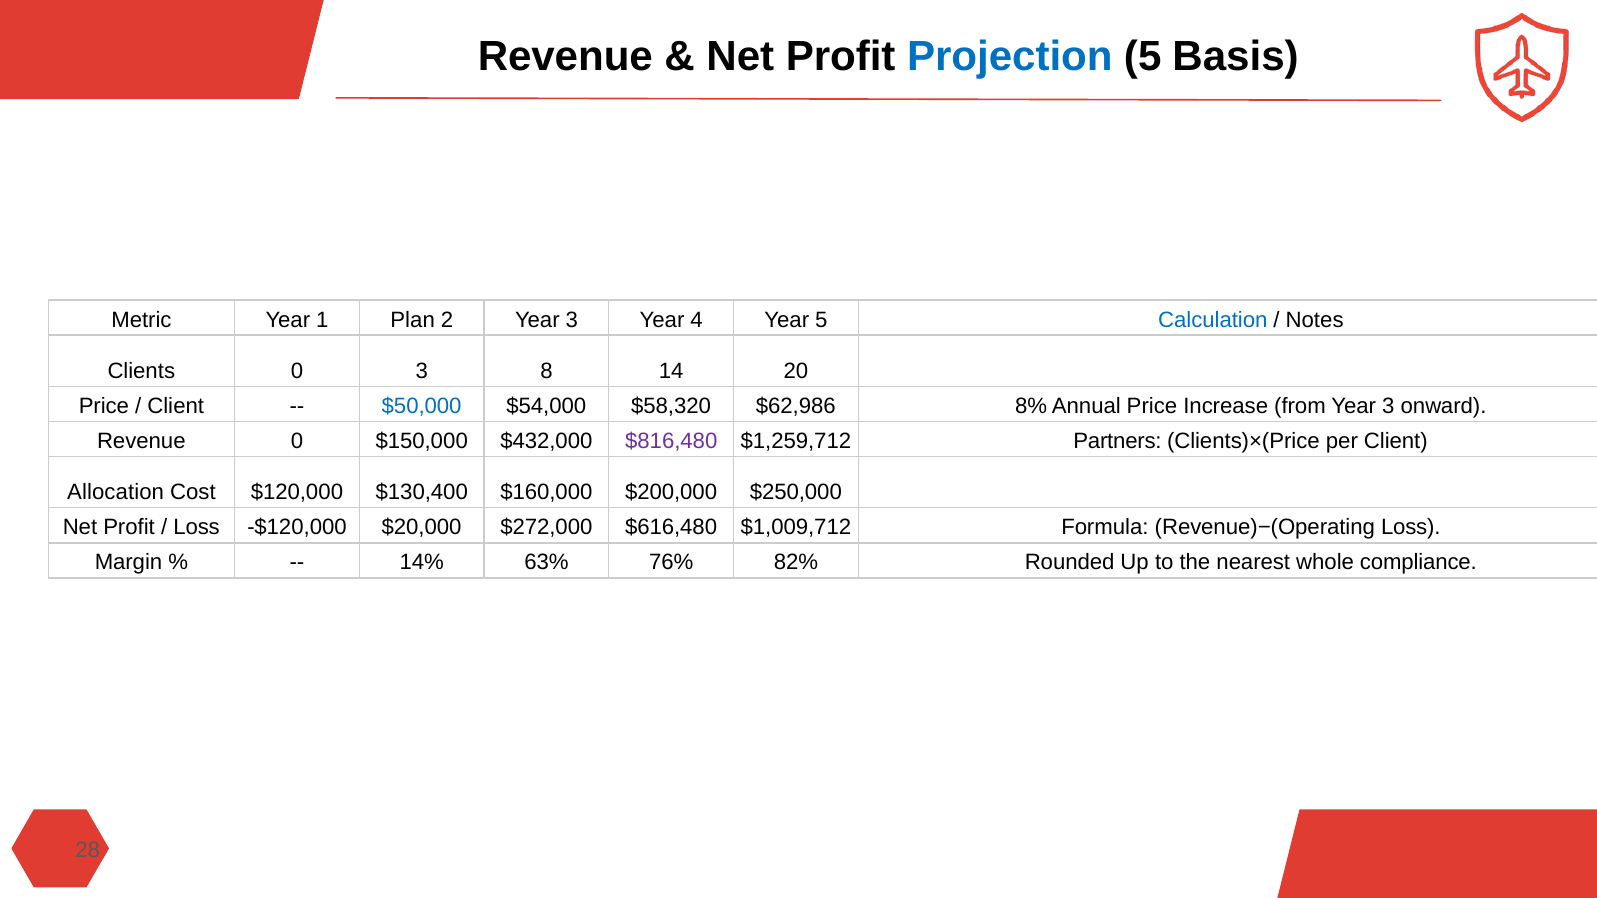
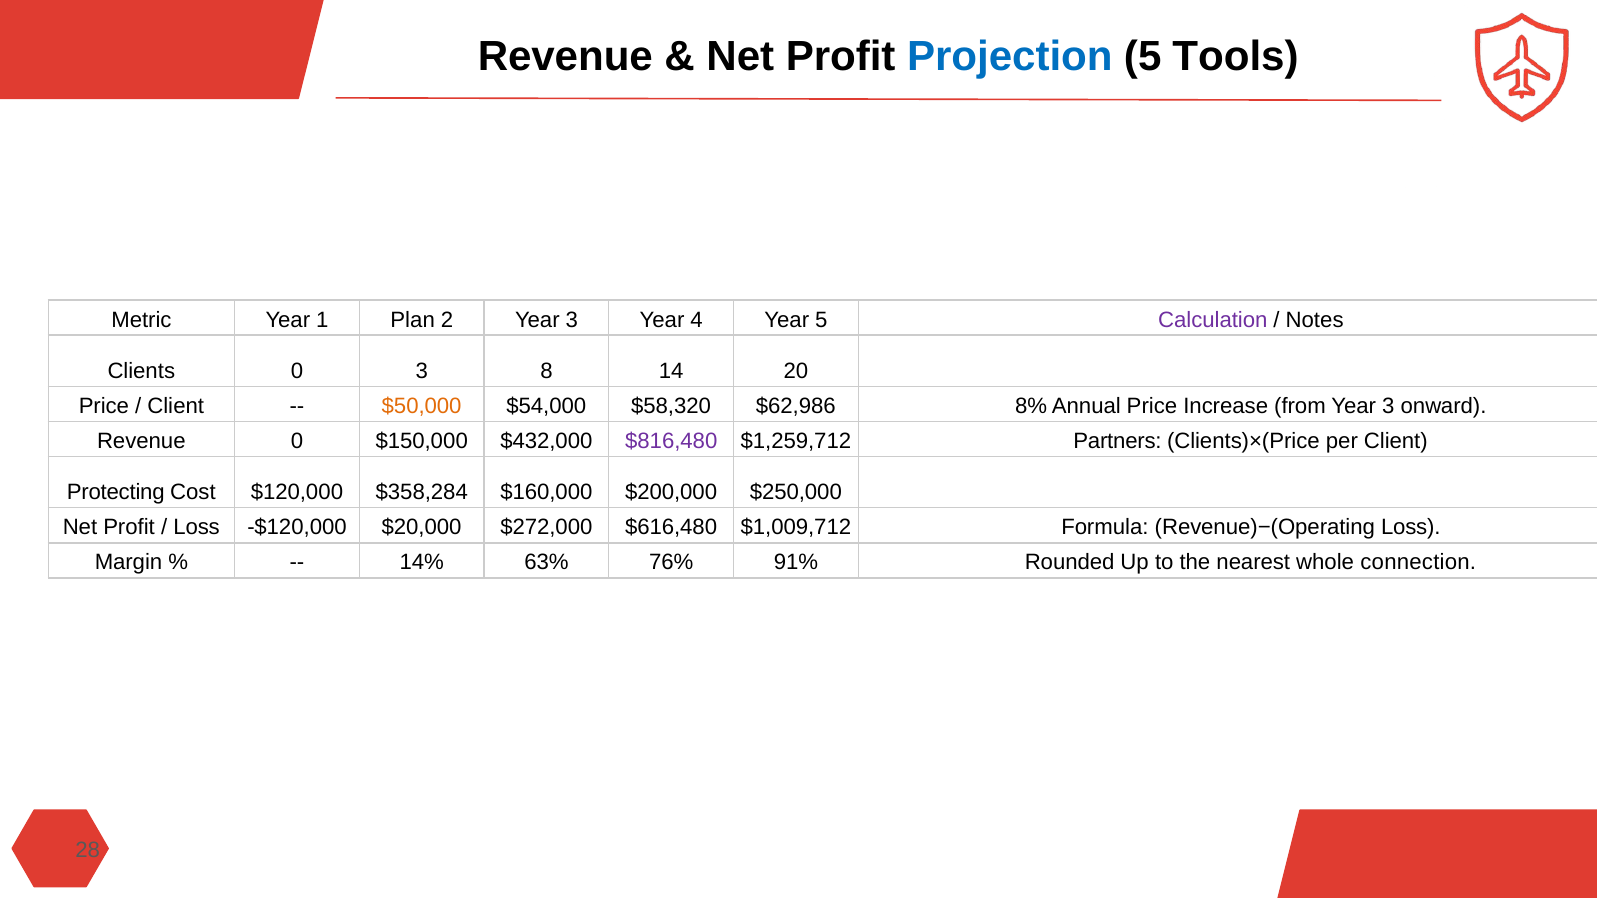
Basis: Basis -> Tools
Calculation colour: blue -> purple
$50,000 colour: blue -> orange
Allocation: Allocation -> Protecting
$130,400: $130,400 -> $358,284
82%: 82% -> 91%
compliance: compliance -> connection
